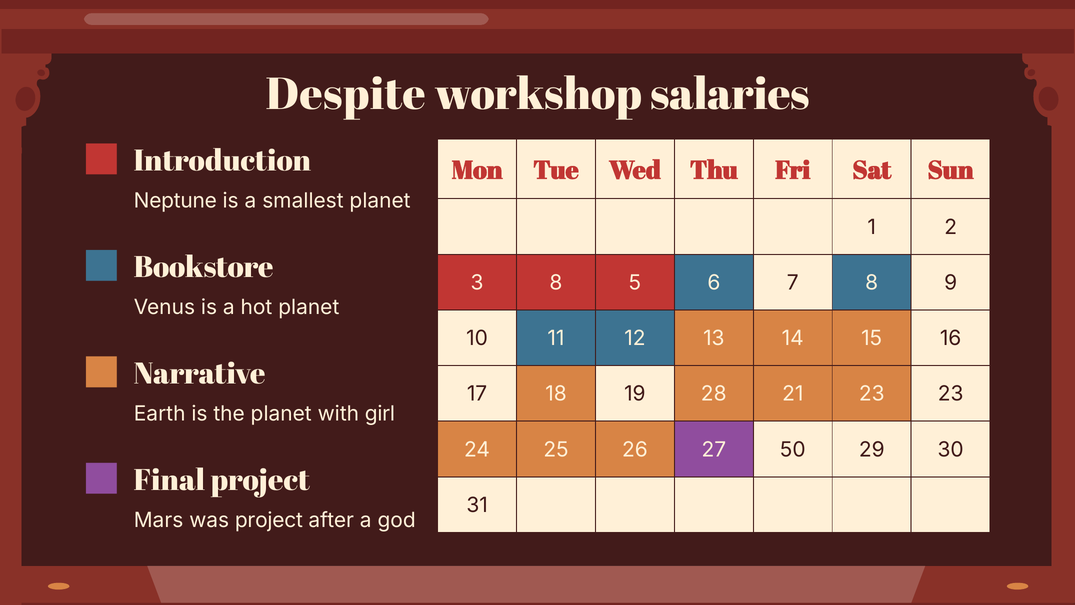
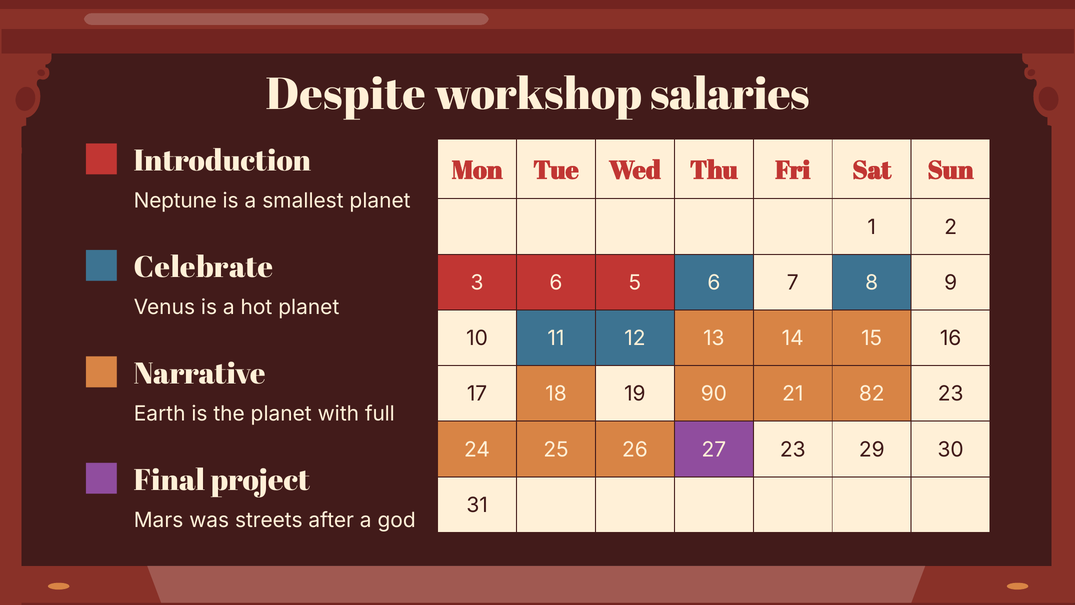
Bookstore: Bookstore -> Celebrate
3 8: 8 -> 6
28: 28 -> 90
21 23: 23 -> 82
girl: girl -> full
27 50: 50 -> 23
was project: project -> streets
